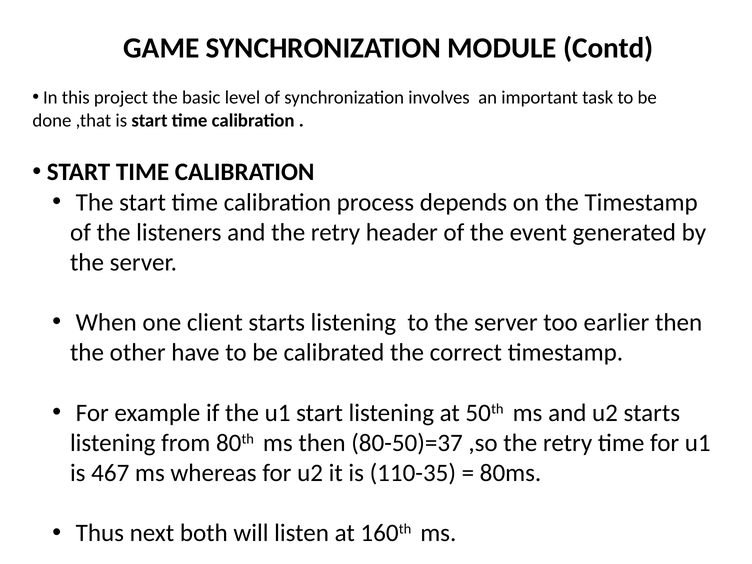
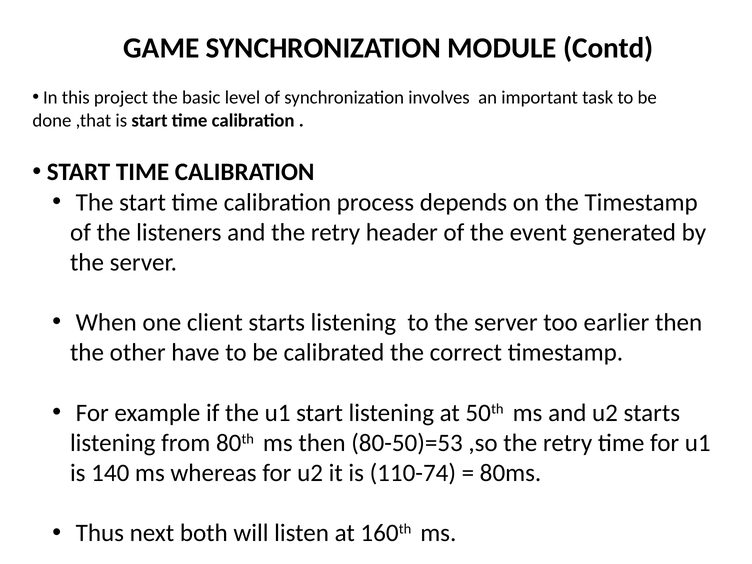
80-50)=37: 80-50)=37 -> 80-50)=53
467: 467 -> 140
110-35: 110-35 -> 110-74
